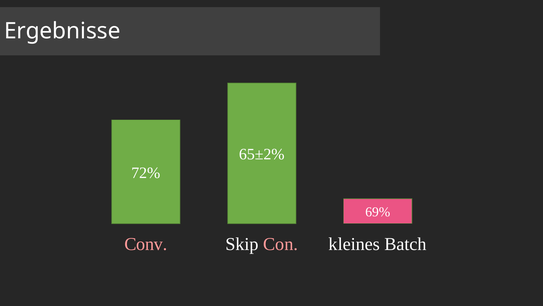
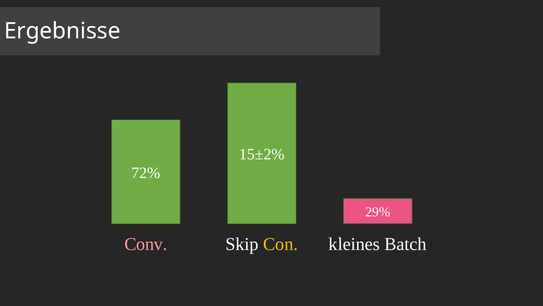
65±2%: 65±2% -> 15±2%
69%: 69% -> 29%
Con colour: pink -> yellow
